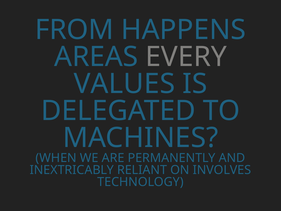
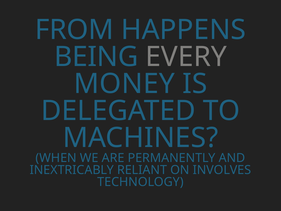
AREAS: AREAS -> BEING
VALUES: VALUES -> MONEY
